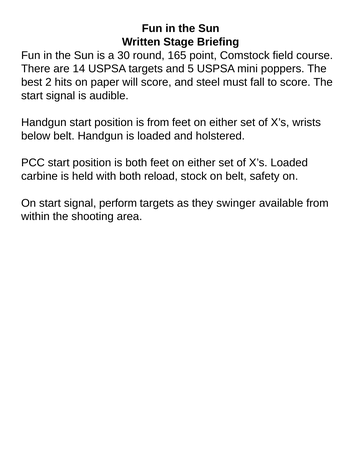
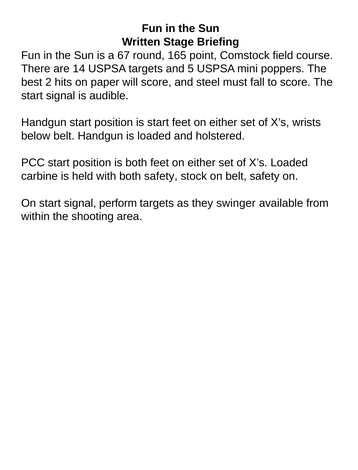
30: 30 -> 67
is from: from -> start
both reload: reload -> safety
